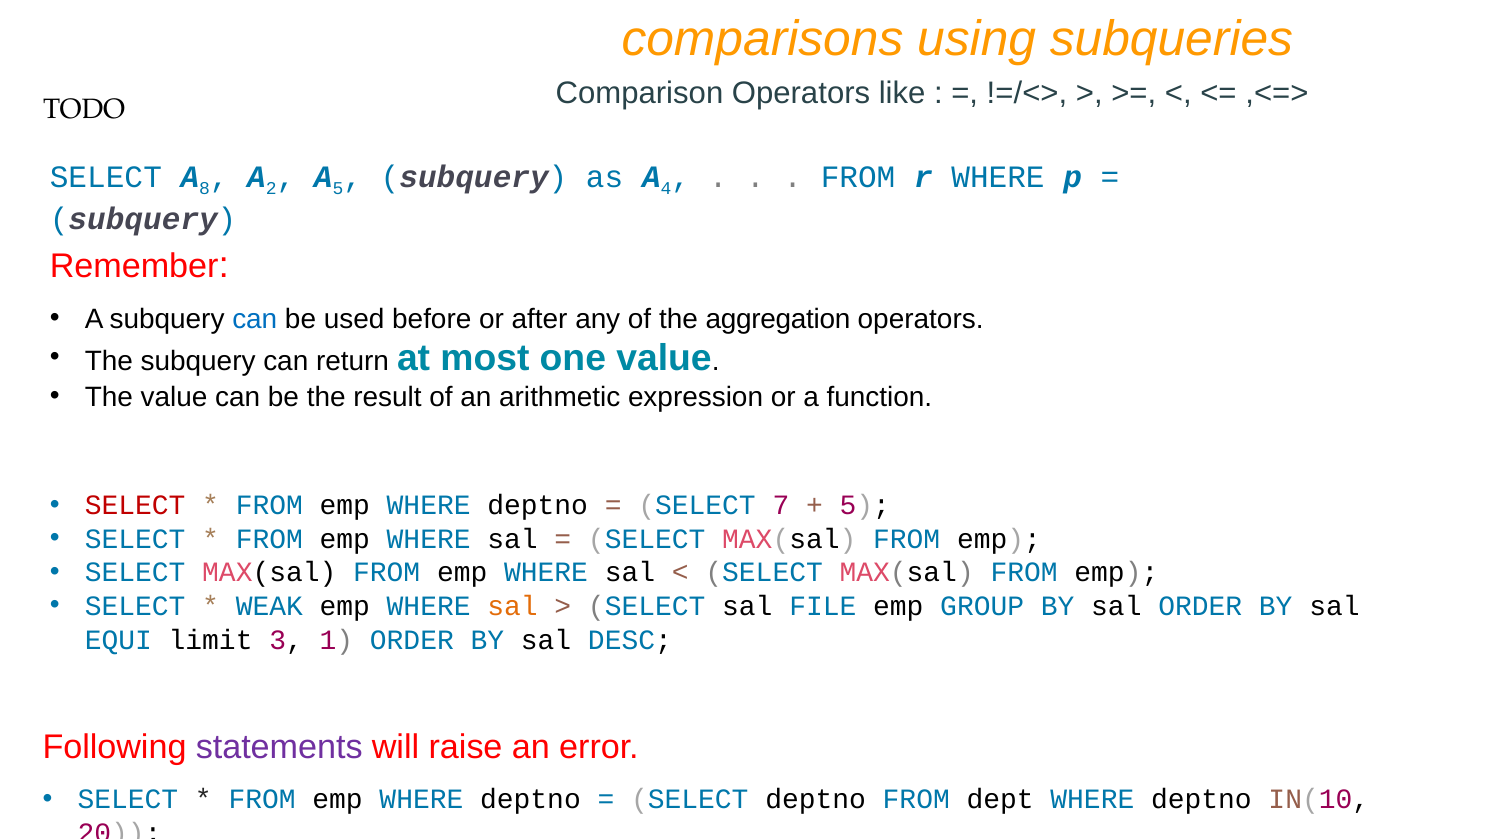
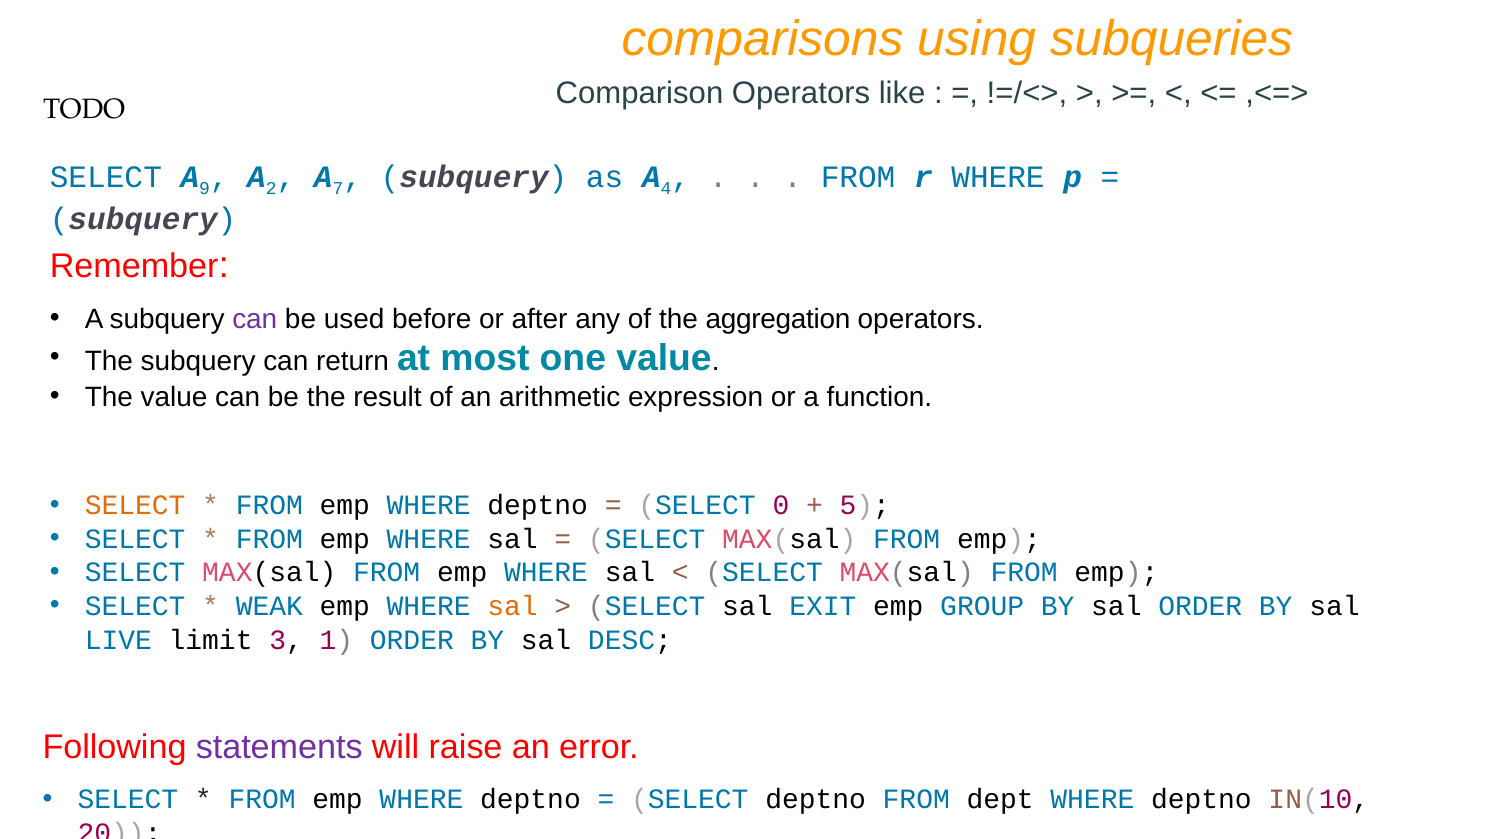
8: 8 -> 9
A 5: 5 -> 7
can at (255, 319) colour: blue -> purple
SELECT at (135, 505) colour: red -> orange
7: 7 -> 0
FILE: FILE -> EXIT
EQUI: EQUI -> LIVE
